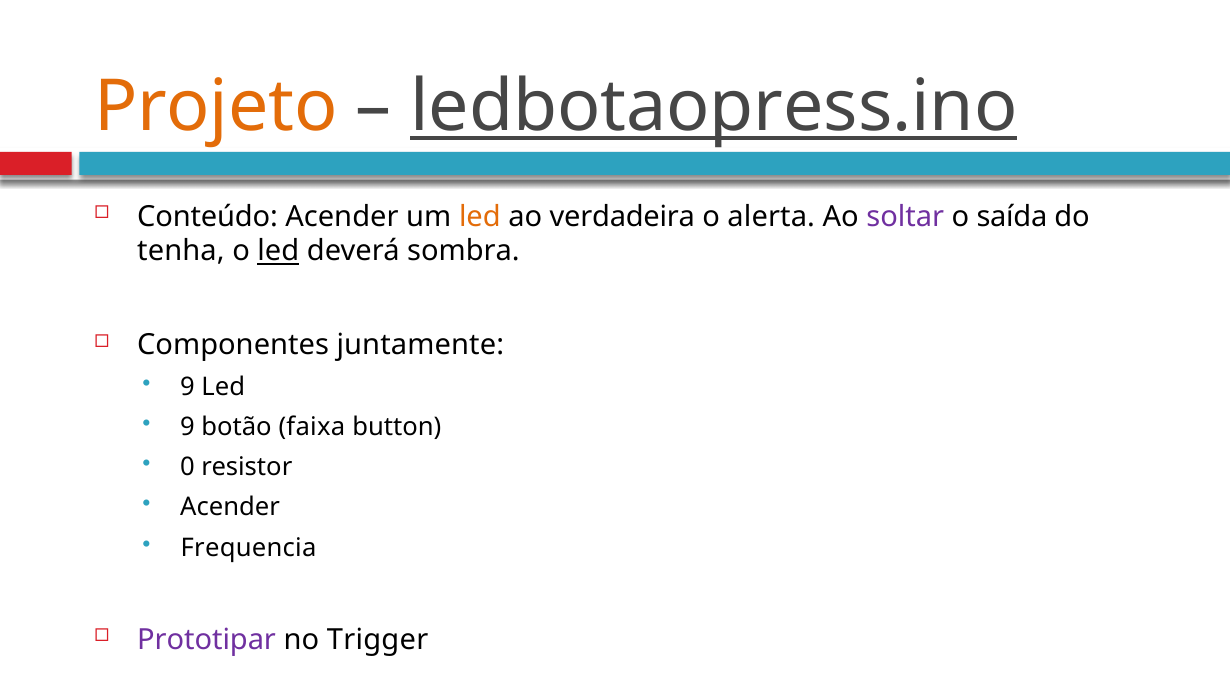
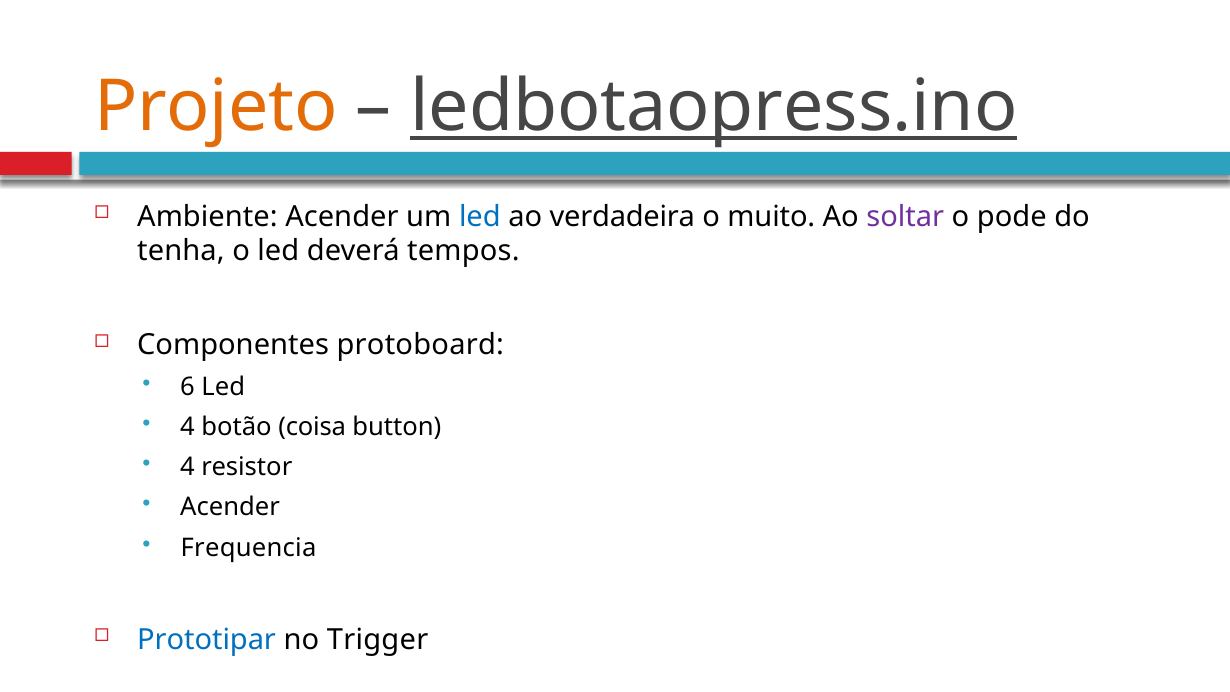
Conteúdo: Conteúdo -> Ambiente
led at (480, 216) colour: orange -> blue
alerta: alerta -> muito
saída: saída -> pode
led at (278, 251) underline: present -> none
sombra: sombra -> tempos
juntamente: juntamente -> protoboard
9 at (188, 387): 9 -> 6
9 at (188, 427): 9 -> 4
faixa: faixa -> coisa
0 at (188, 467): 0 -> 4
Prototipar colour: purple -> blue
